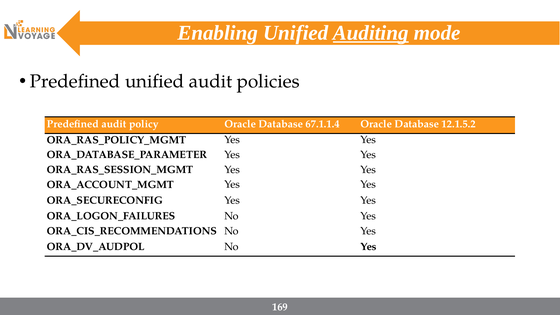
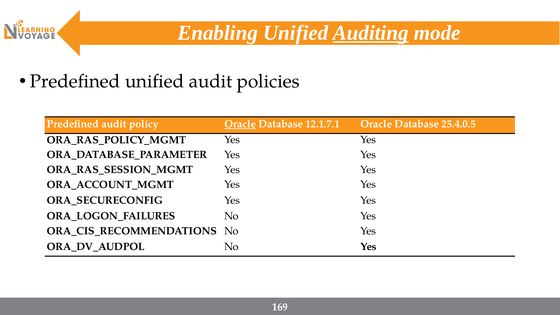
Oracle at (240, 124) underline: none -> present
67.1.1.4: 67.1.1.4 -> 12.1.7.1
12.1.5.2: 12.1.5.2 -> 25.4.0.5
